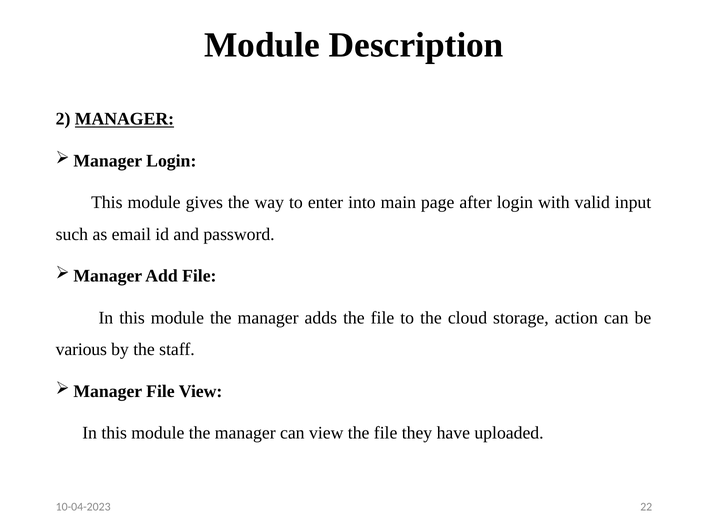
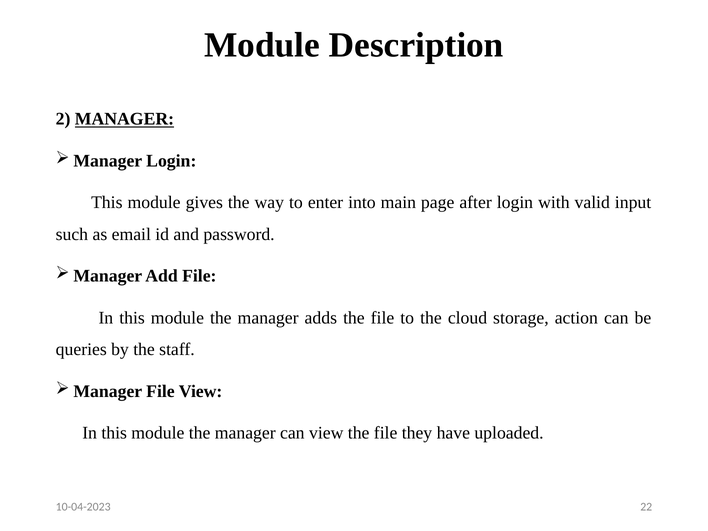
various: various -> queries
